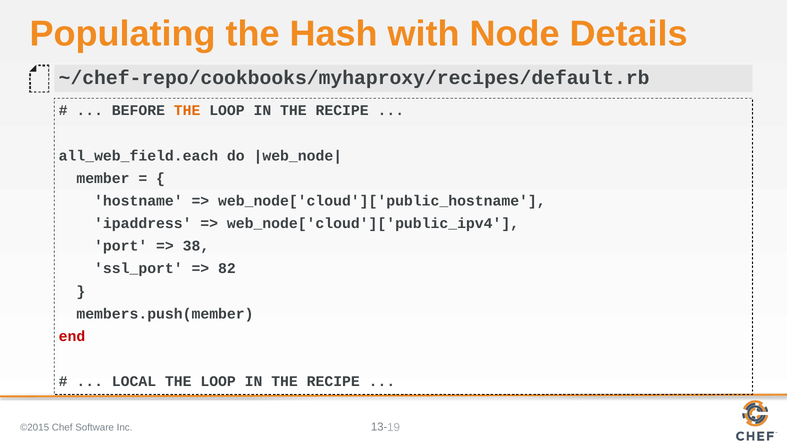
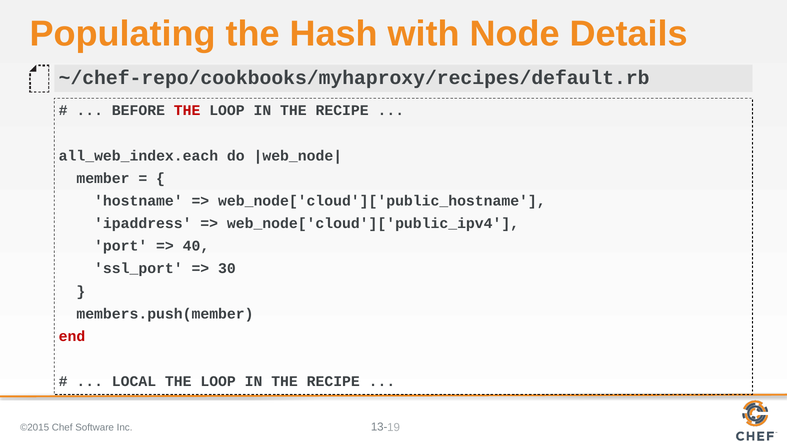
THE at (187, 111) colour: orange -> red
all_web_field.each: all_web_field.each -> all_web_index.each
38: 38 -> 40
82: 82 -> 30
